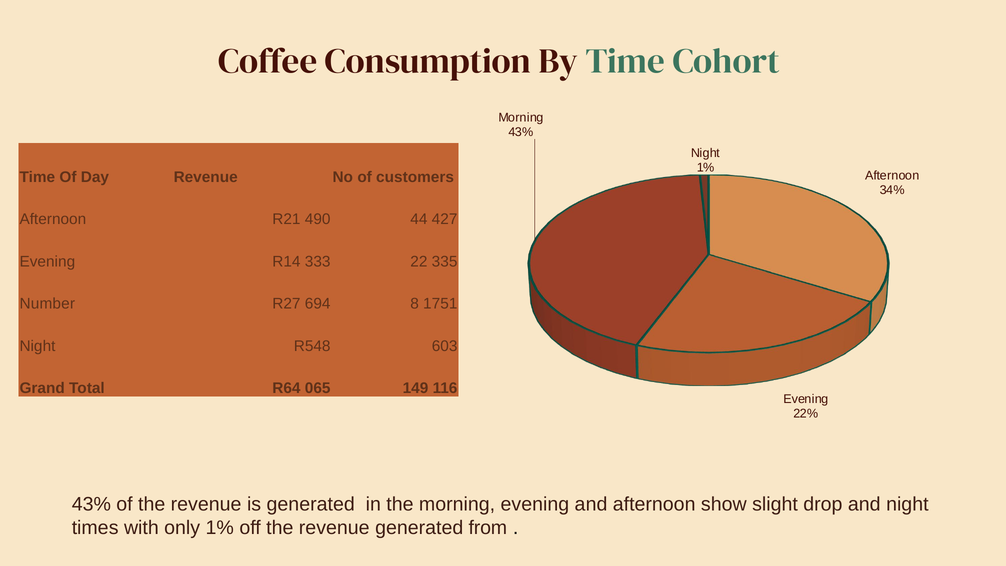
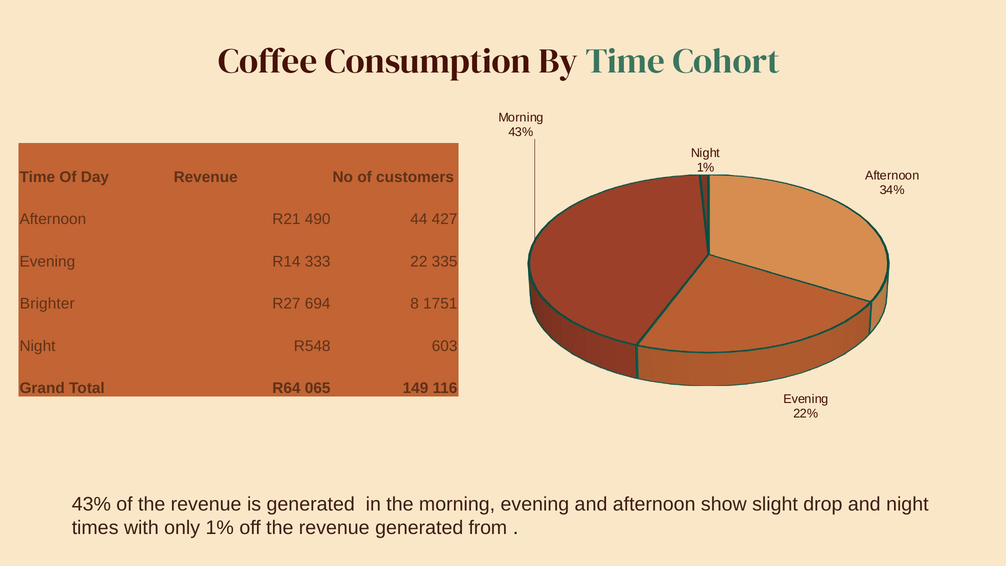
Number: Number -> Brighter
